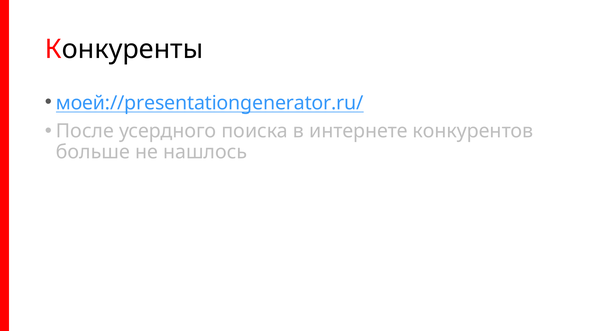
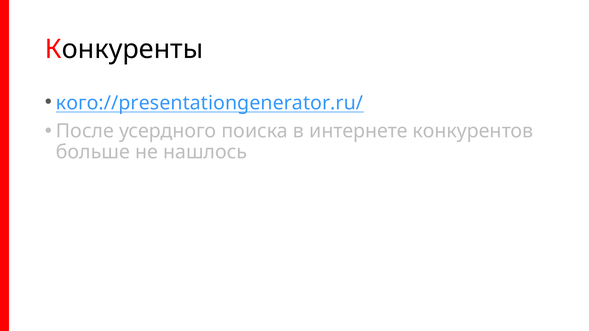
моей://presentationgenerator.ru/: моей://presentationgenerator.ru/ -> кого://presentationgenerator.ru/
